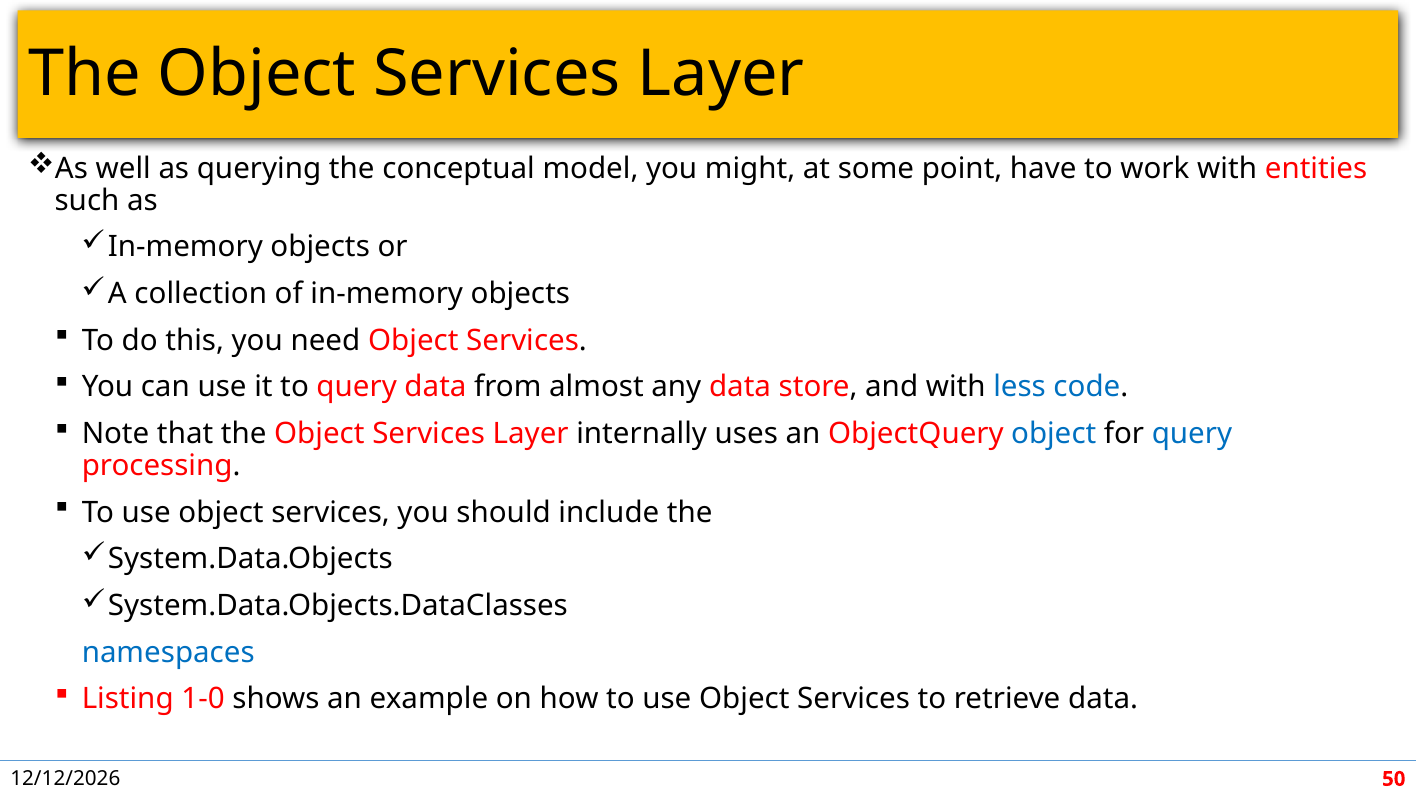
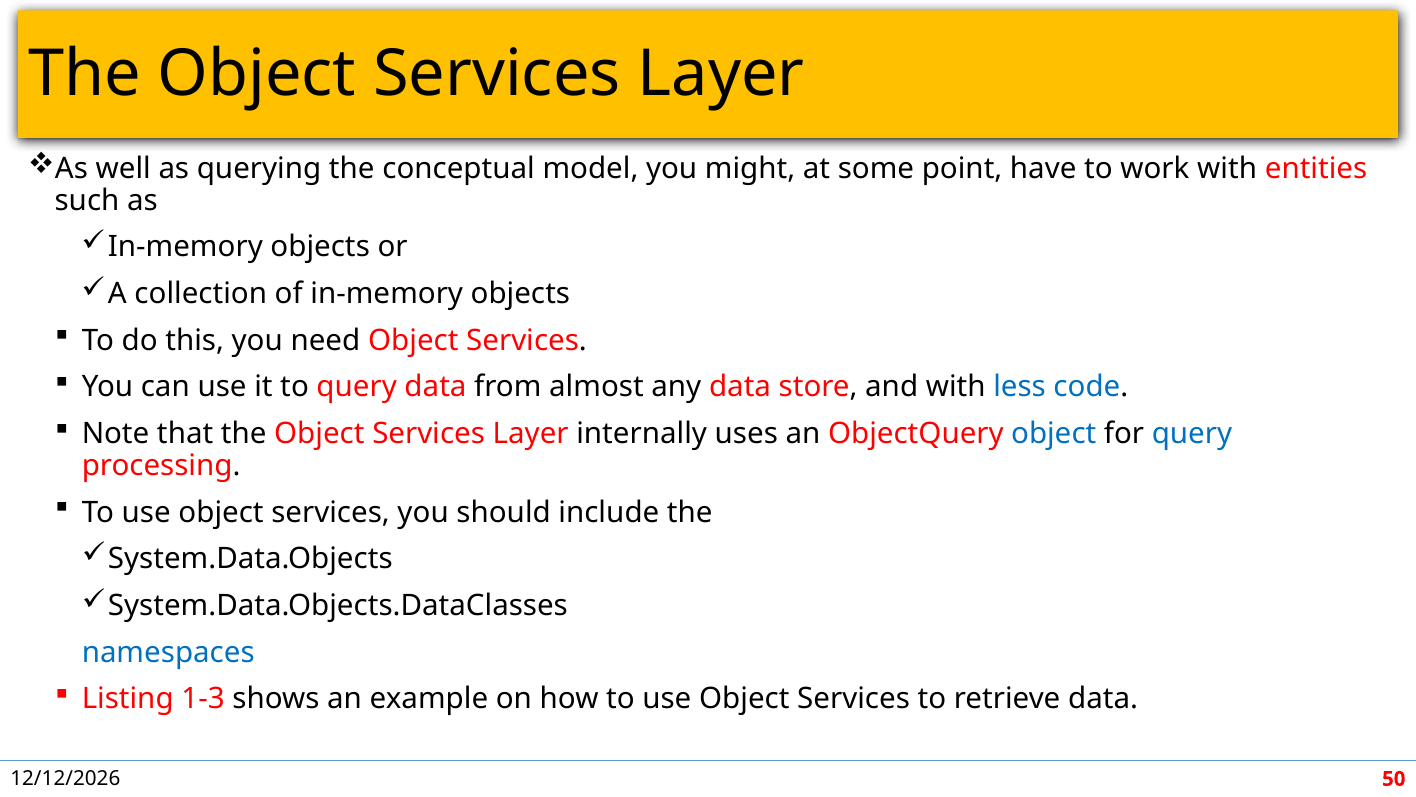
1-0: 1-0 -> 1-3
